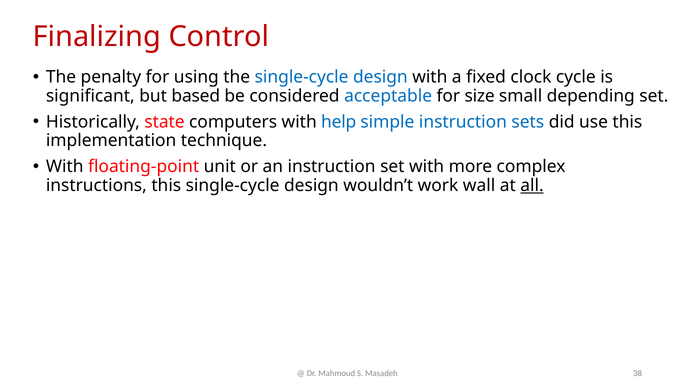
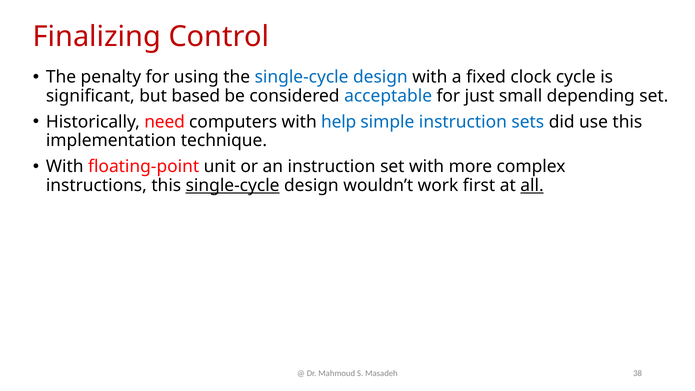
size: size -> just
state: state -> need
single-cycle at (233, 185) underline: none -> present
wall: wall -> first
